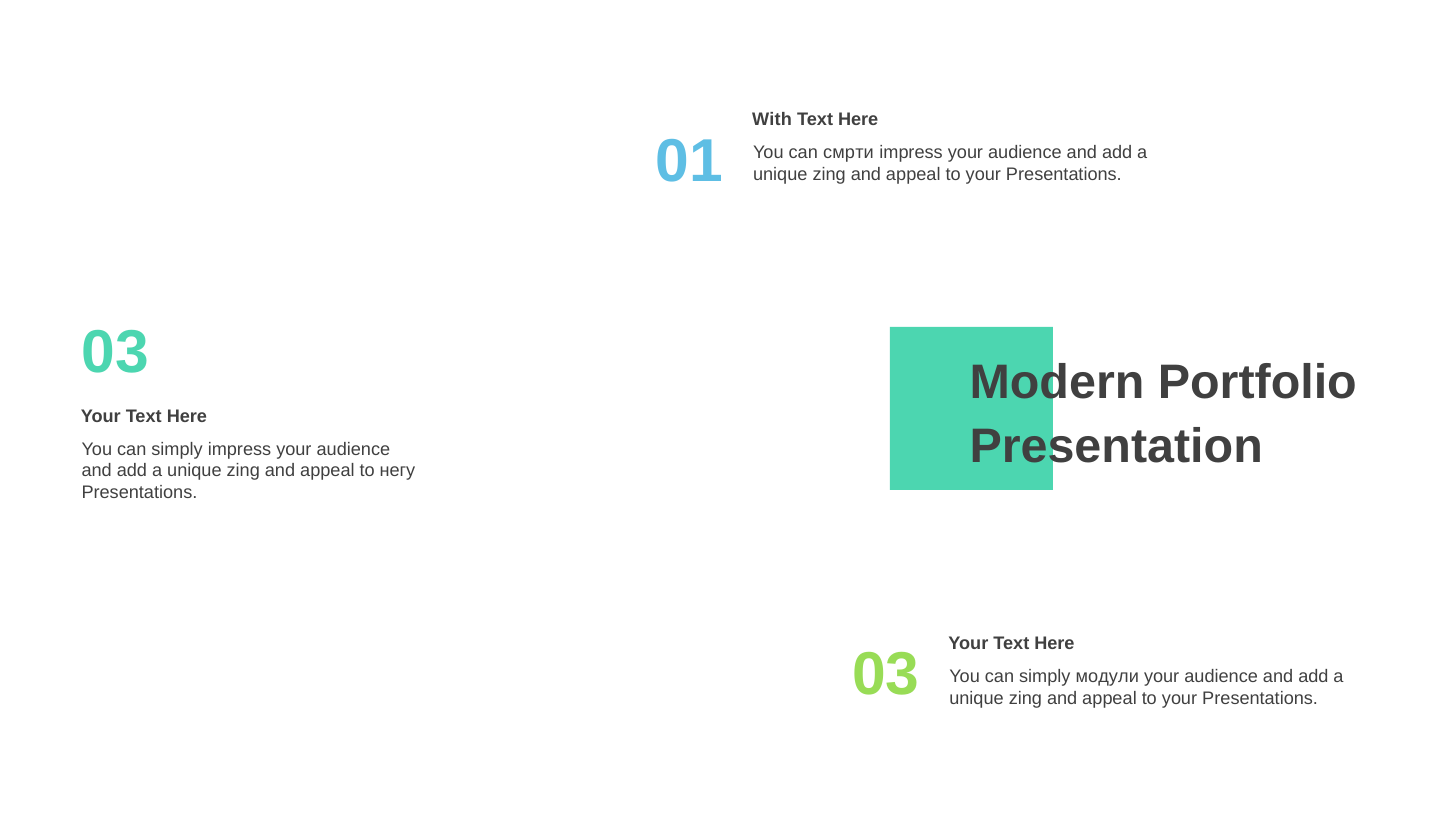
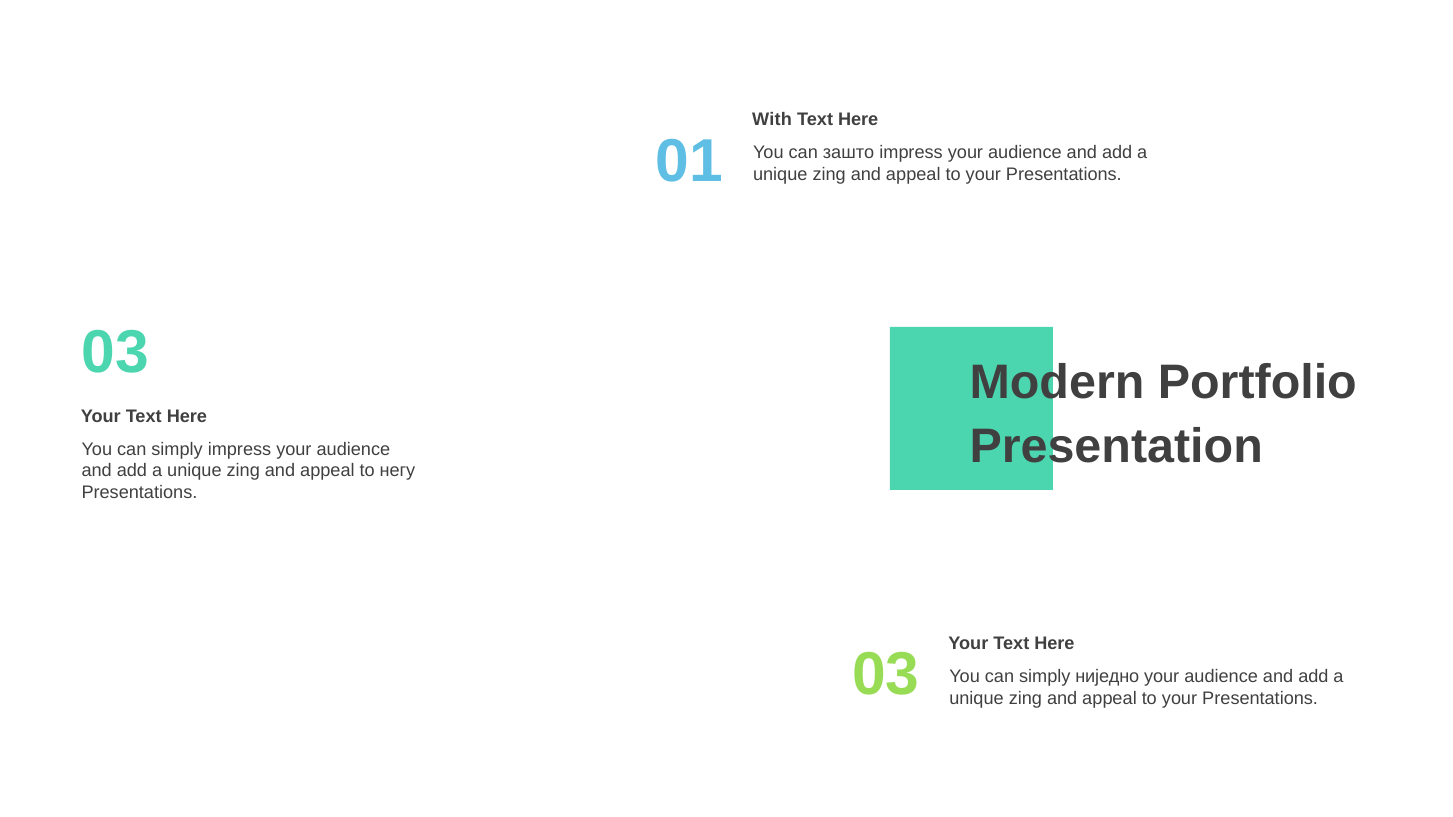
смрти: смрти -> зашто
модули: модули -> ниједно
